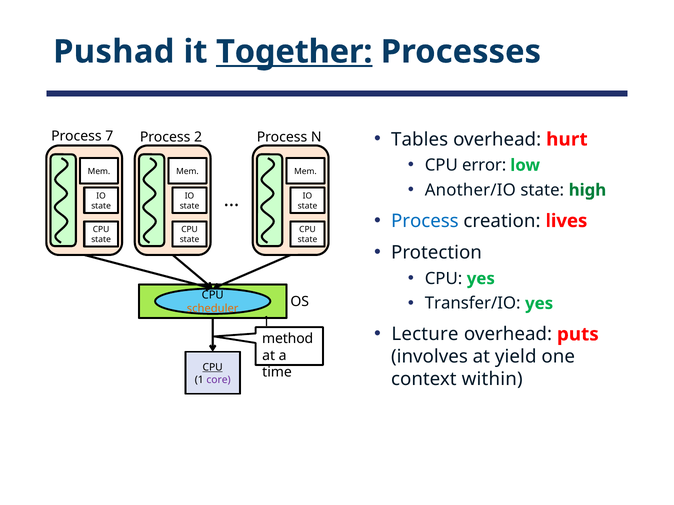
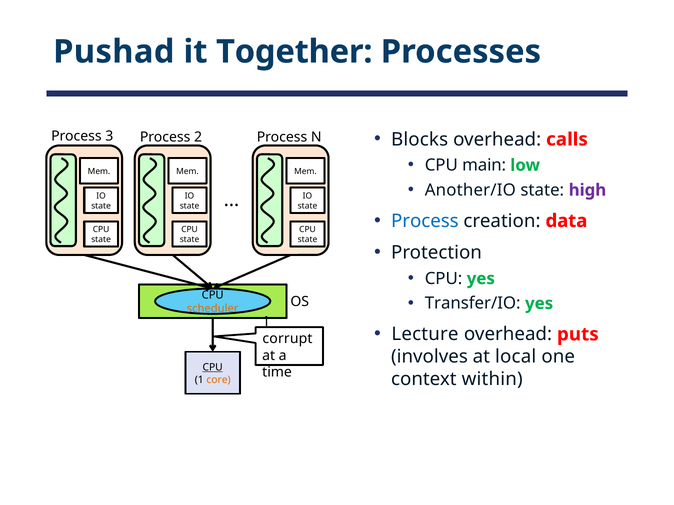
Together underline: present -> none
Tables: Tables -> Blocks
hurt: hurt -> calls
7: 7 -> 3
error: error -> main
high colour: green -> purple
lives: lives -> data
method: method -> corrupt
yield: yield -> local
core colour: purple -> orange
